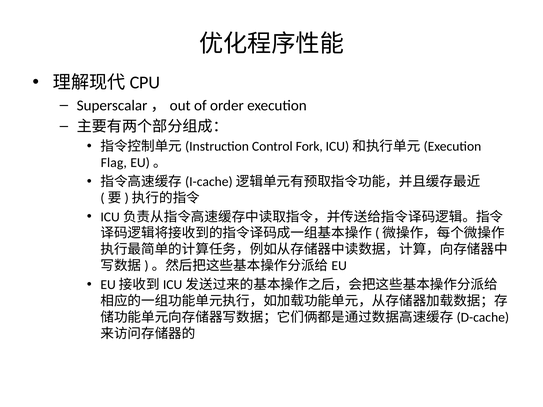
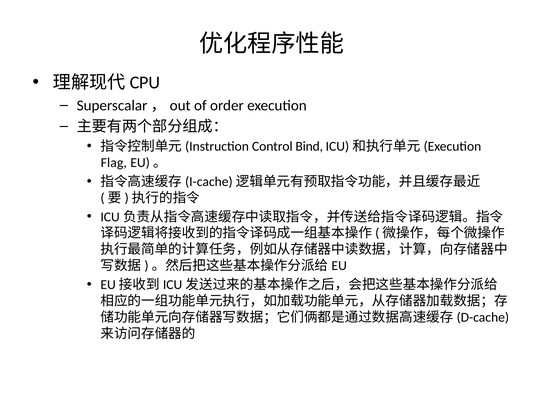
Fork: Fork -> Bind
